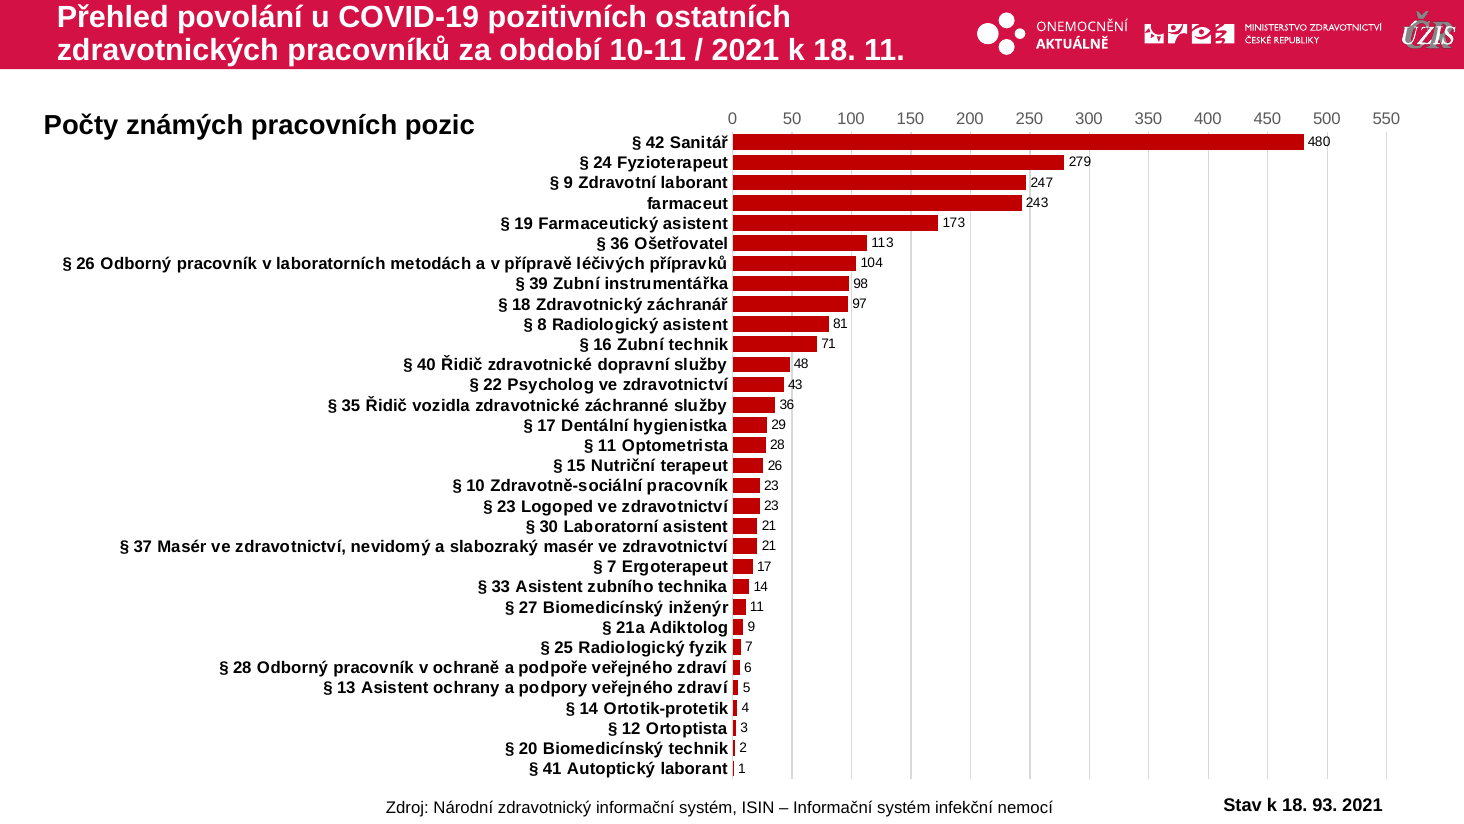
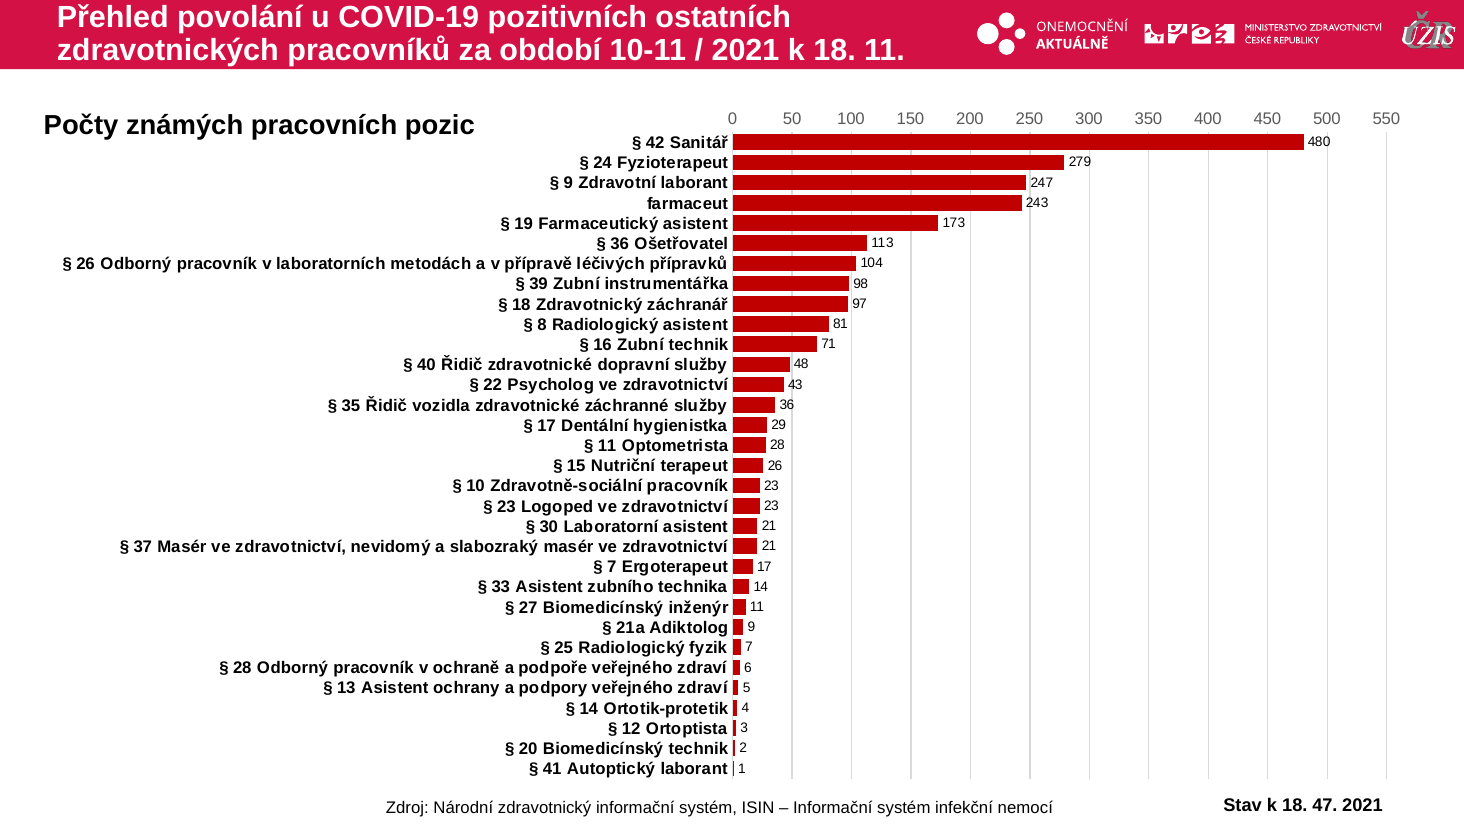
93: 93 -> 47
